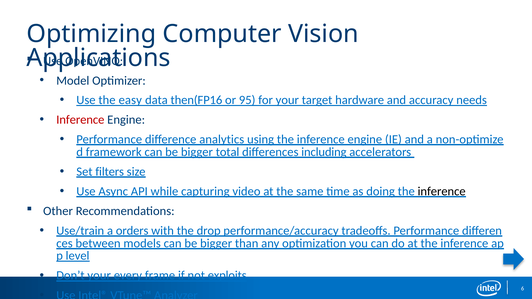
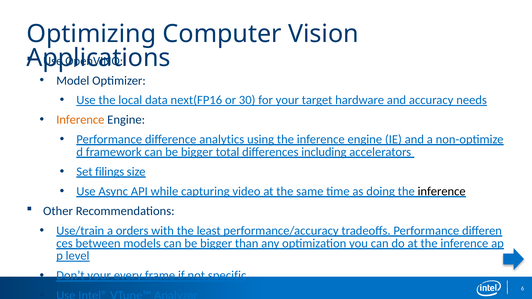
easy: easy -> local
then(FP16: then(FP16 -> next(FP16
95: 95 -> 30
Inference at (80, 120) colour: red -> orange
filters: filters -> filings
drop: drop -> least
exploits: exploits -> specific
